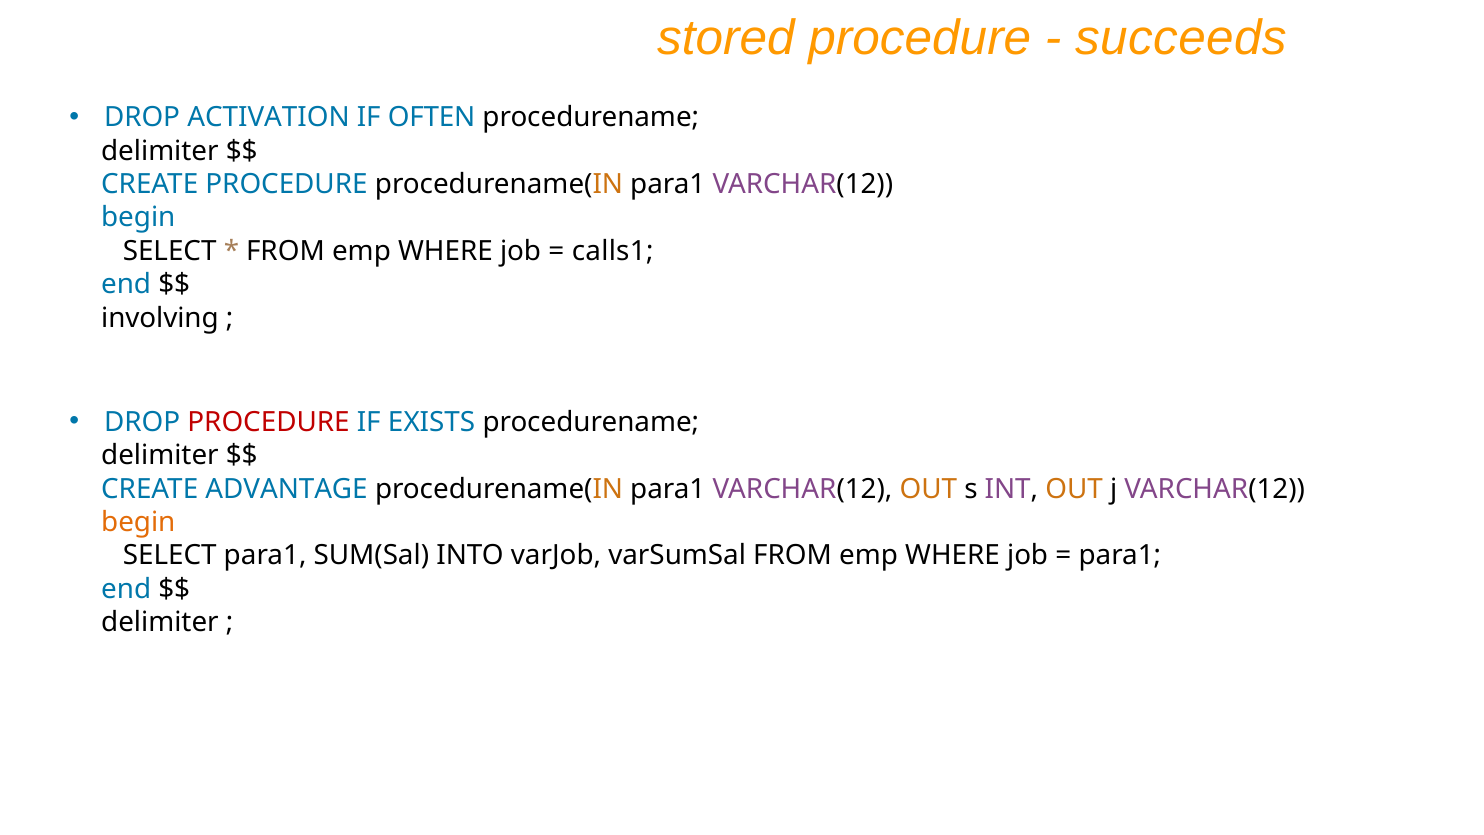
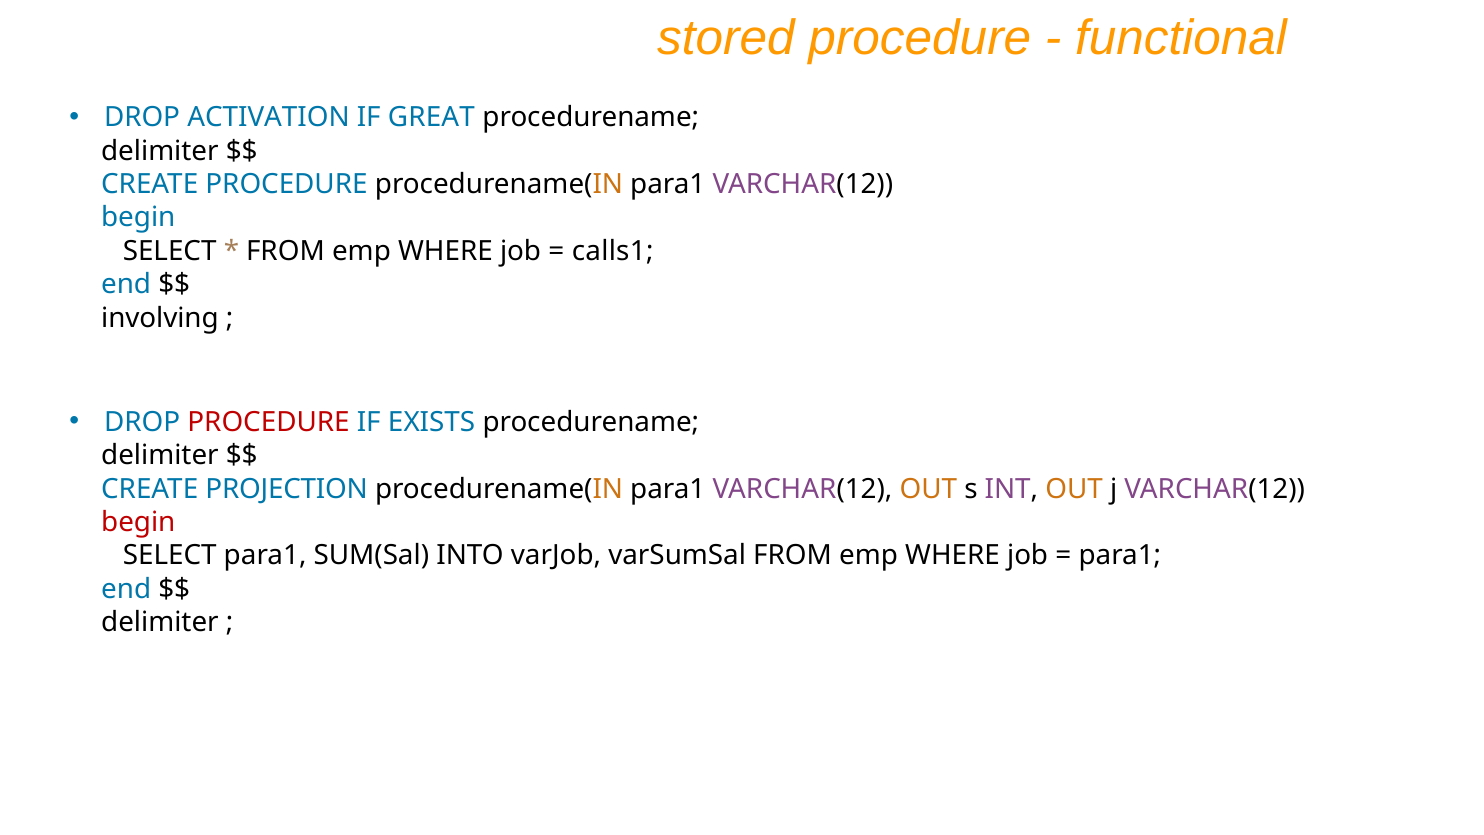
succeeds: succeeds -> functional
OFTEN: OFTEN -> GREAT
ADVANTAGE: ADVANTAGE -> PROJECTION
begin at (138, 522) colour: orange -> red
